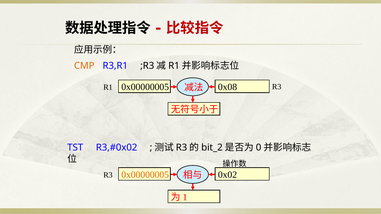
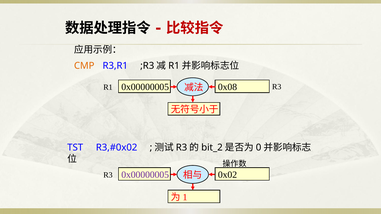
0x00000005 at (145, 175) colour: orange -> purple
